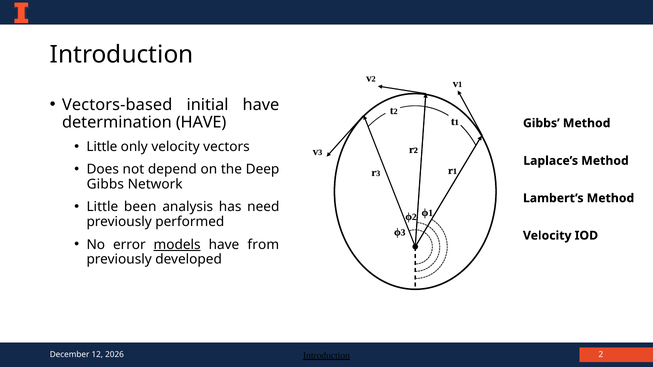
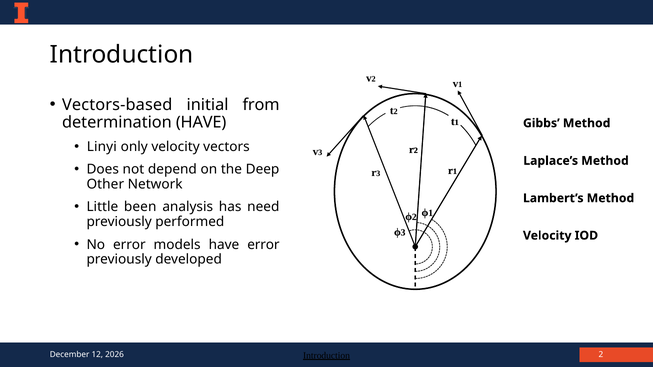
initial have: have -> from
Little at (102, 147): Little -> Linyi
Gibbs at (105, 184): Gibbs -> Other
models underline: present -> none
have from: from -> error
